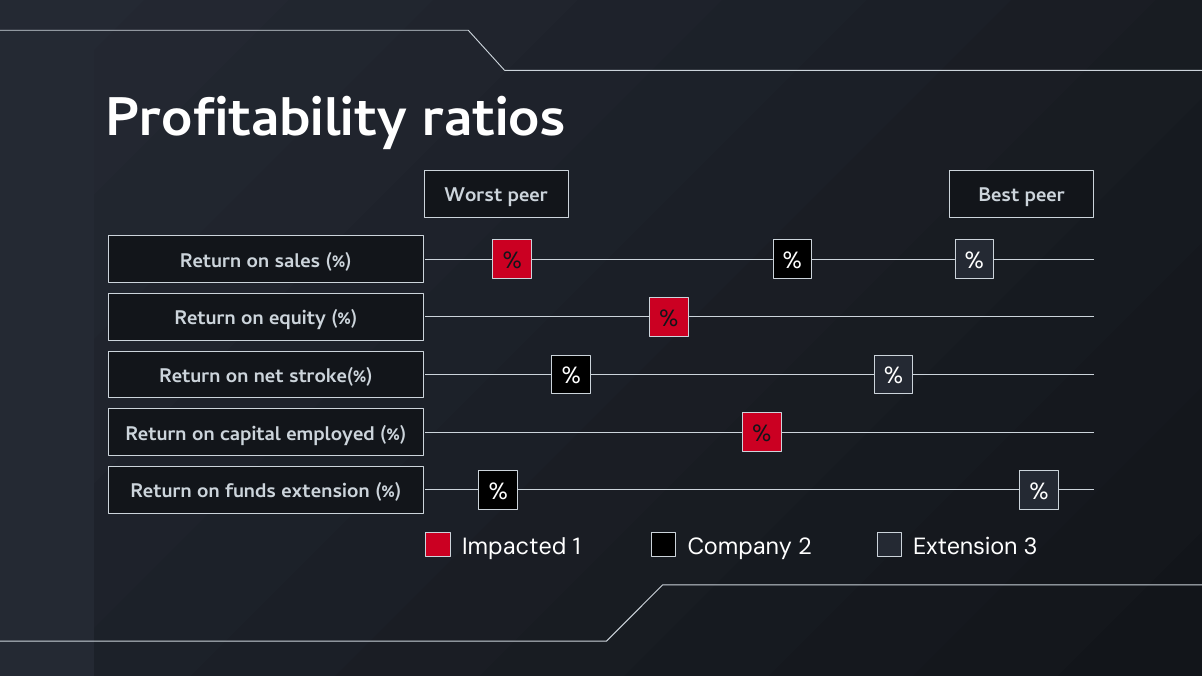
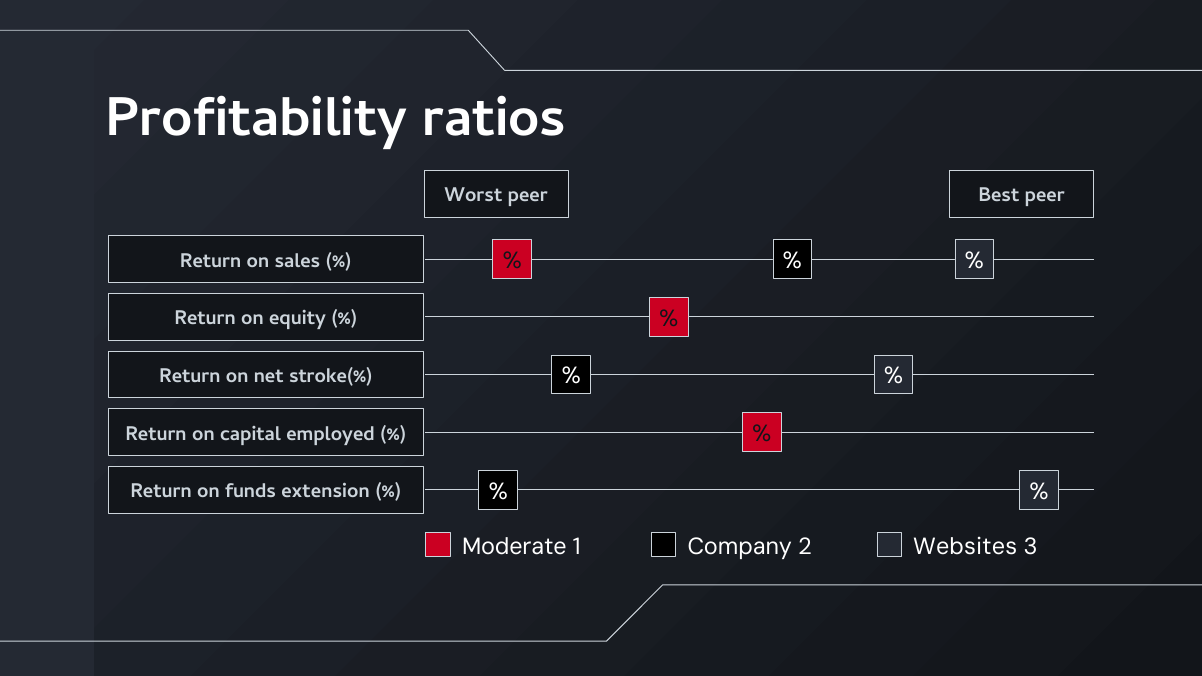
Impacted: Impacted -> Moderate
2 Extension: Extension -> Websites
